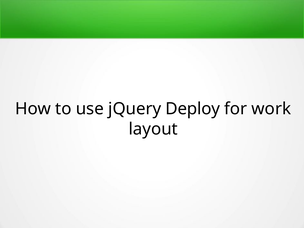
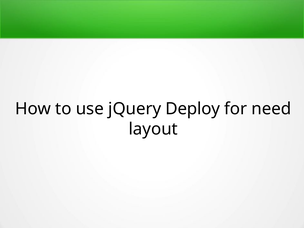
work: work -> need
